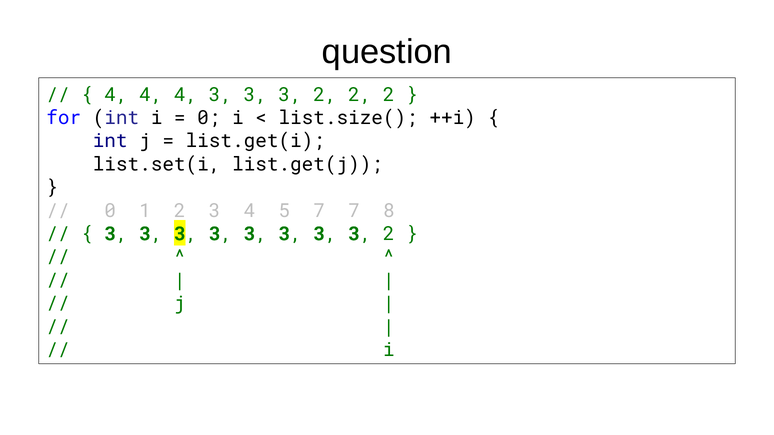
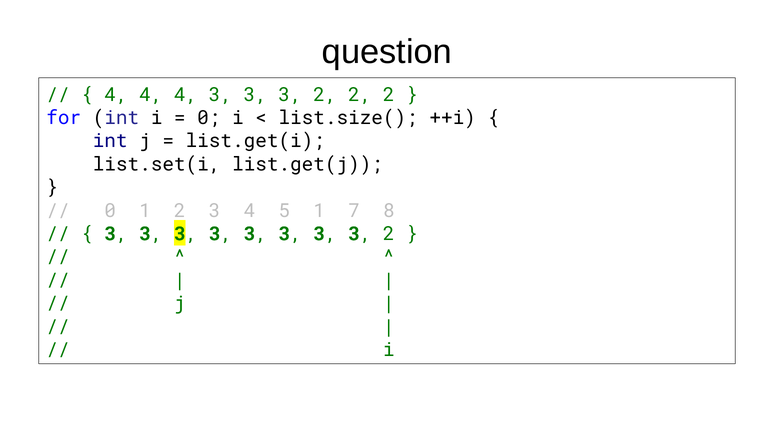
5 7: 7 -> 1
